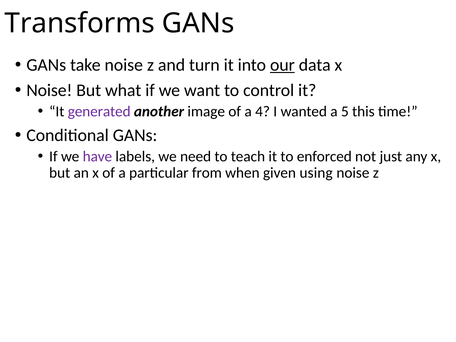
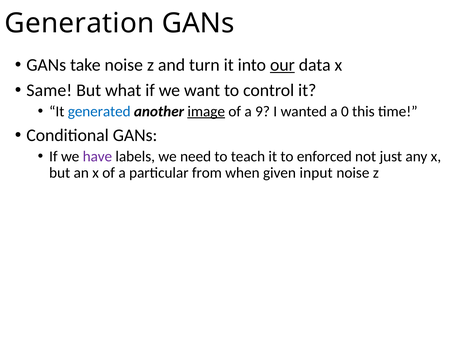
Transforms: Transforms -> Generation
Noise at (49, 90): Noise -> Same
generated colour: purple -> blue
image underline: none -> present
4: 4 -> 9
5: 5 -> 0
using: using -> input
